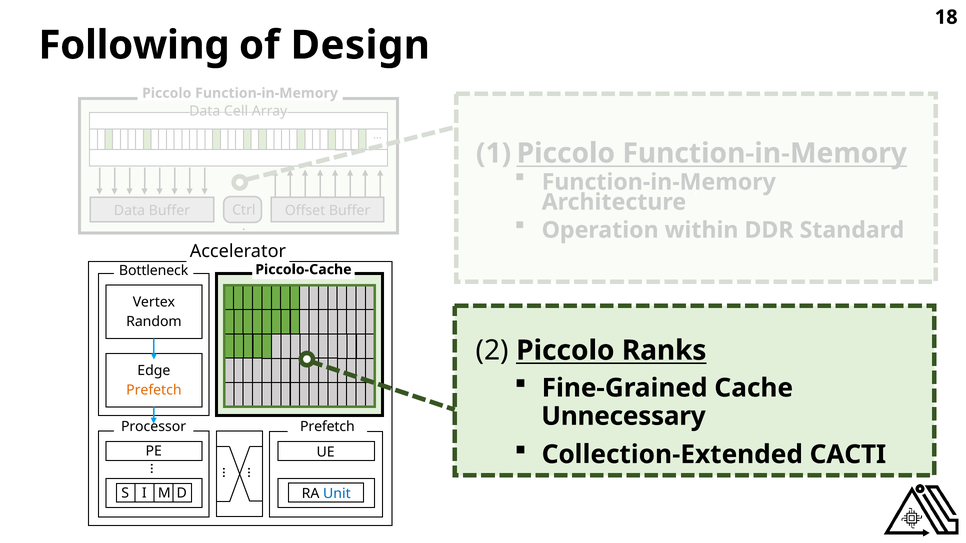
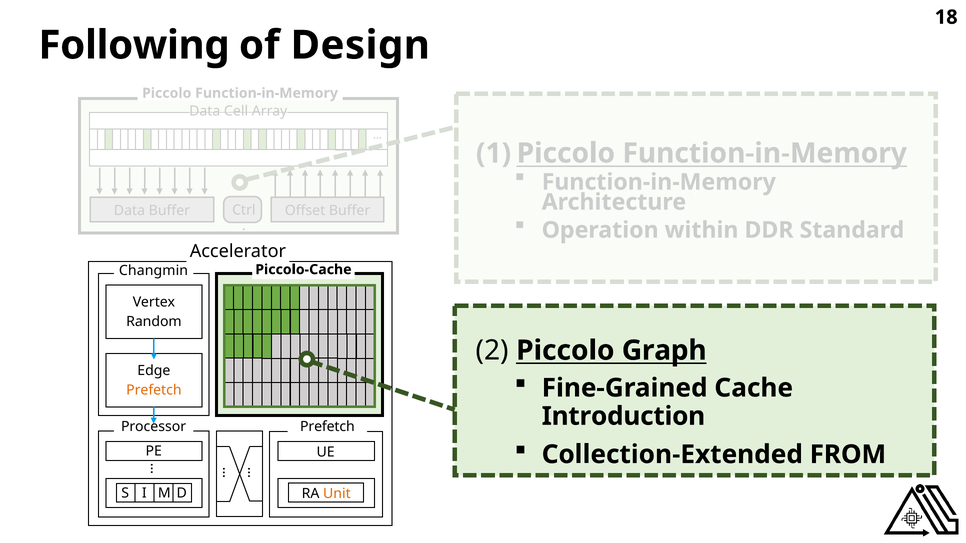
Bottleneck: Bottleneck -> Changmin
Ranks: Ranks -> Graph
Unnecessary: Unnecessary -> Introduction
CACTI: CACTI -> FROM
Unit colour: blue -> orange
